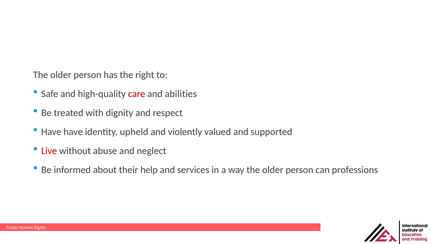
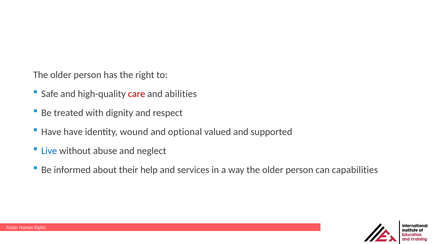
upheld: upheld -> wound
violently: violently -> optional
Live colour: red -> blue
professions: professions -> capabilities
